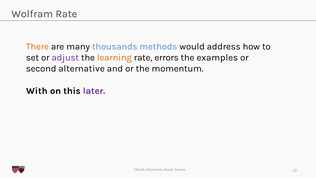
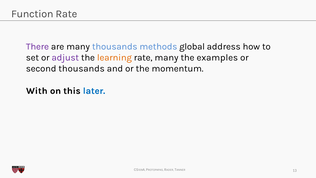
Wolfram: Wolfram -> Function
There colour: orange -> purple
would: would -> global
rate errors: errors -> many
second alternative: alternative -> thousands
later colour: purple -> blue
